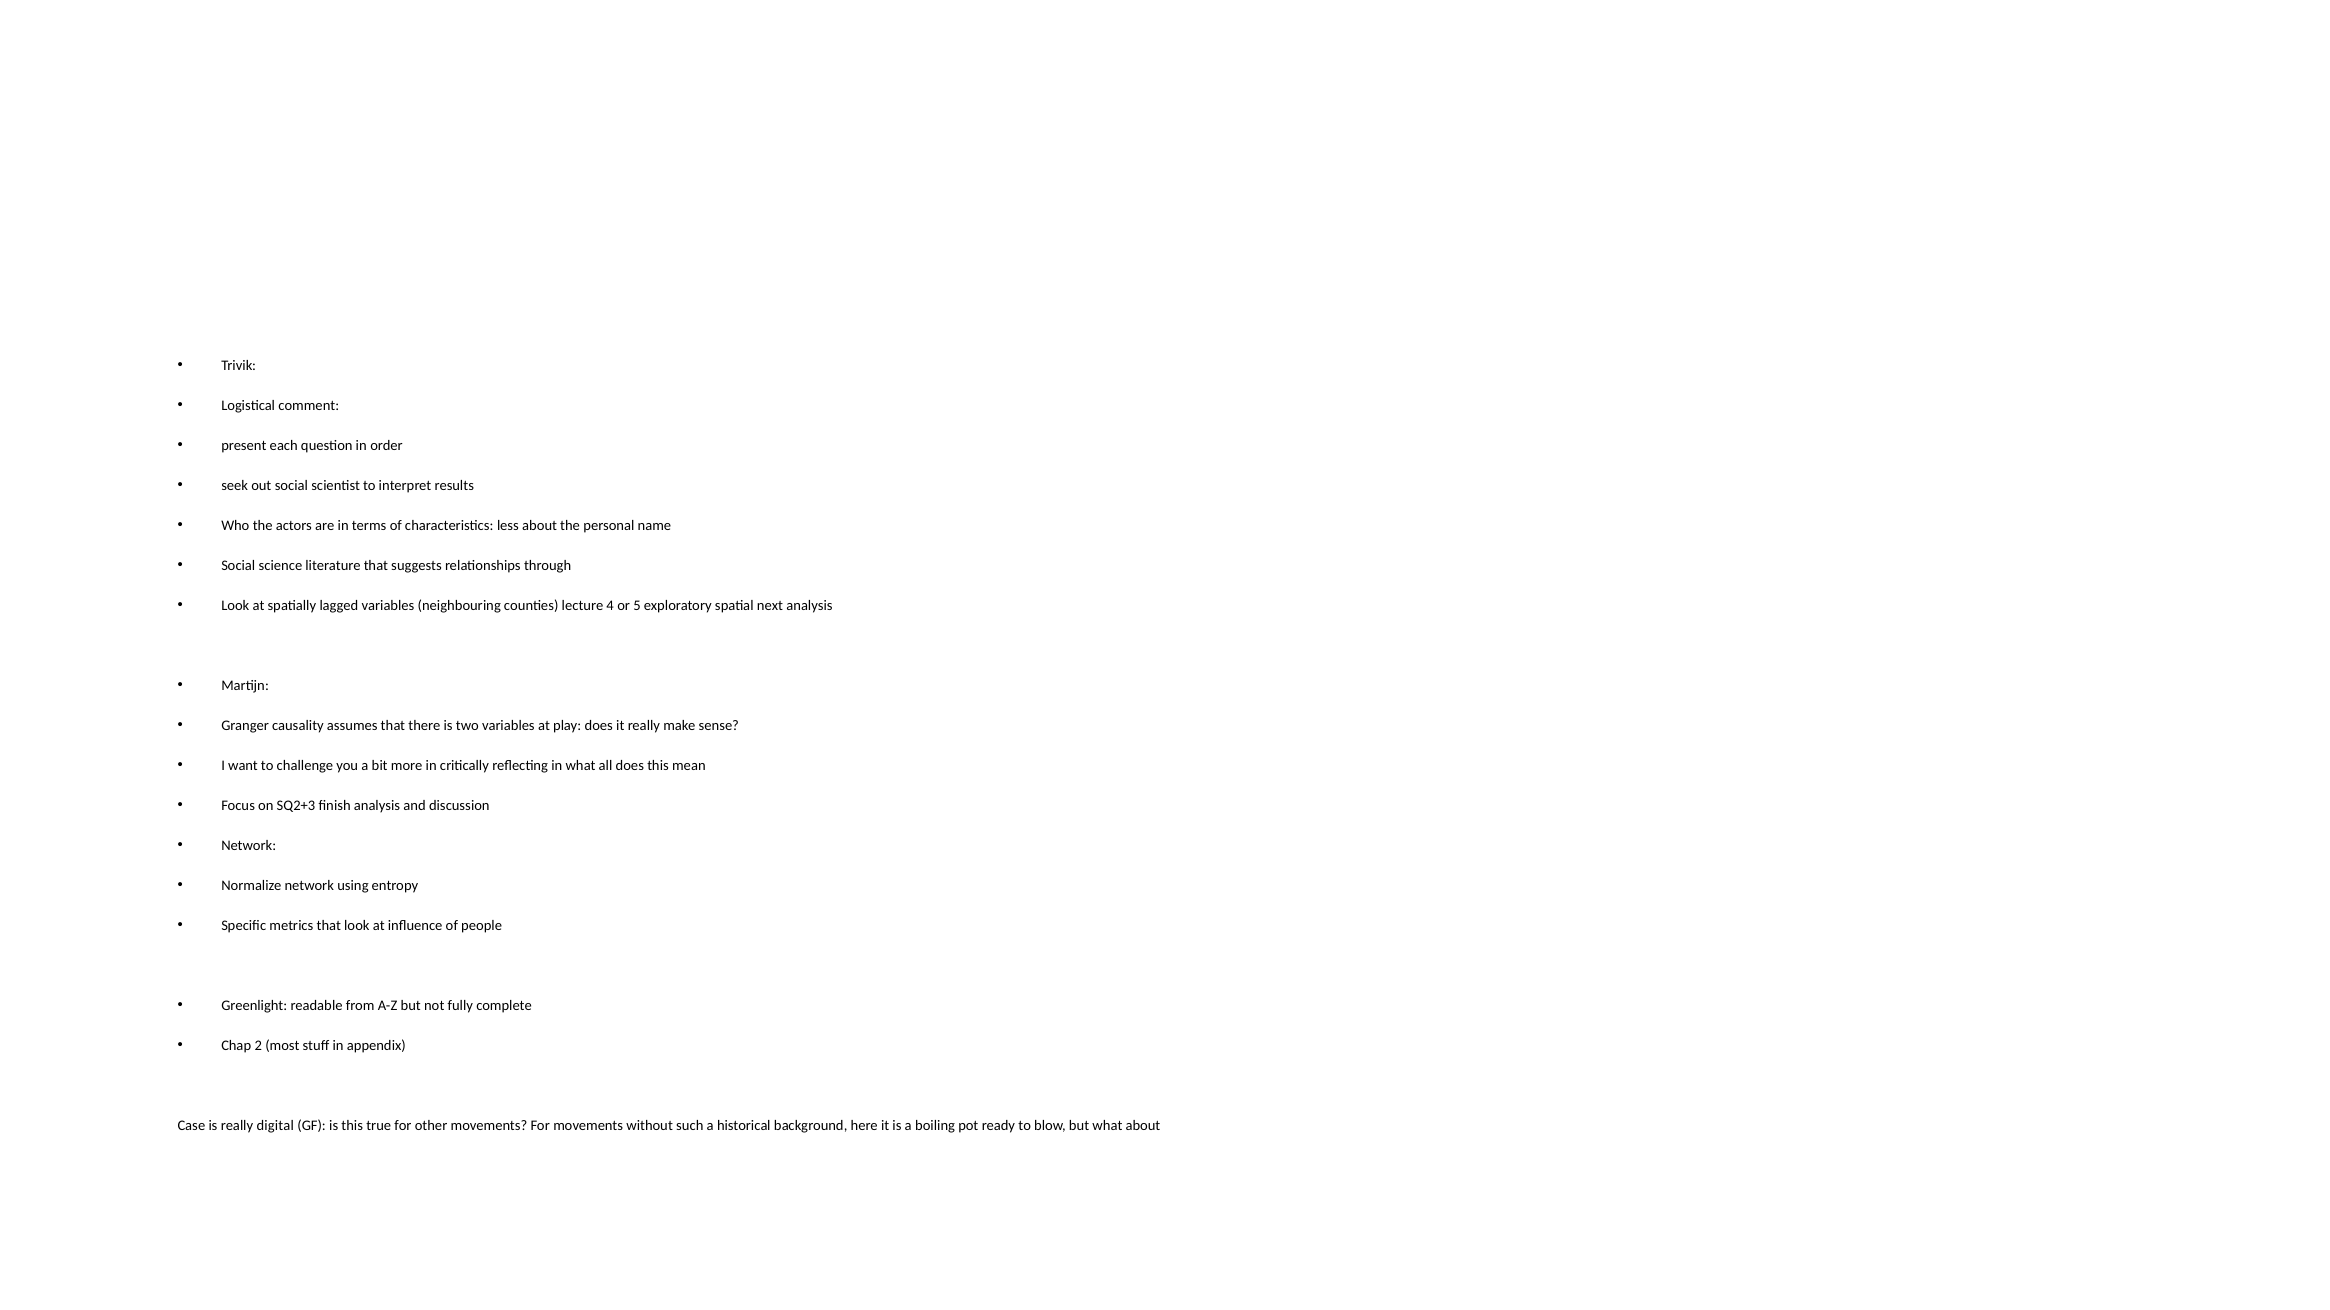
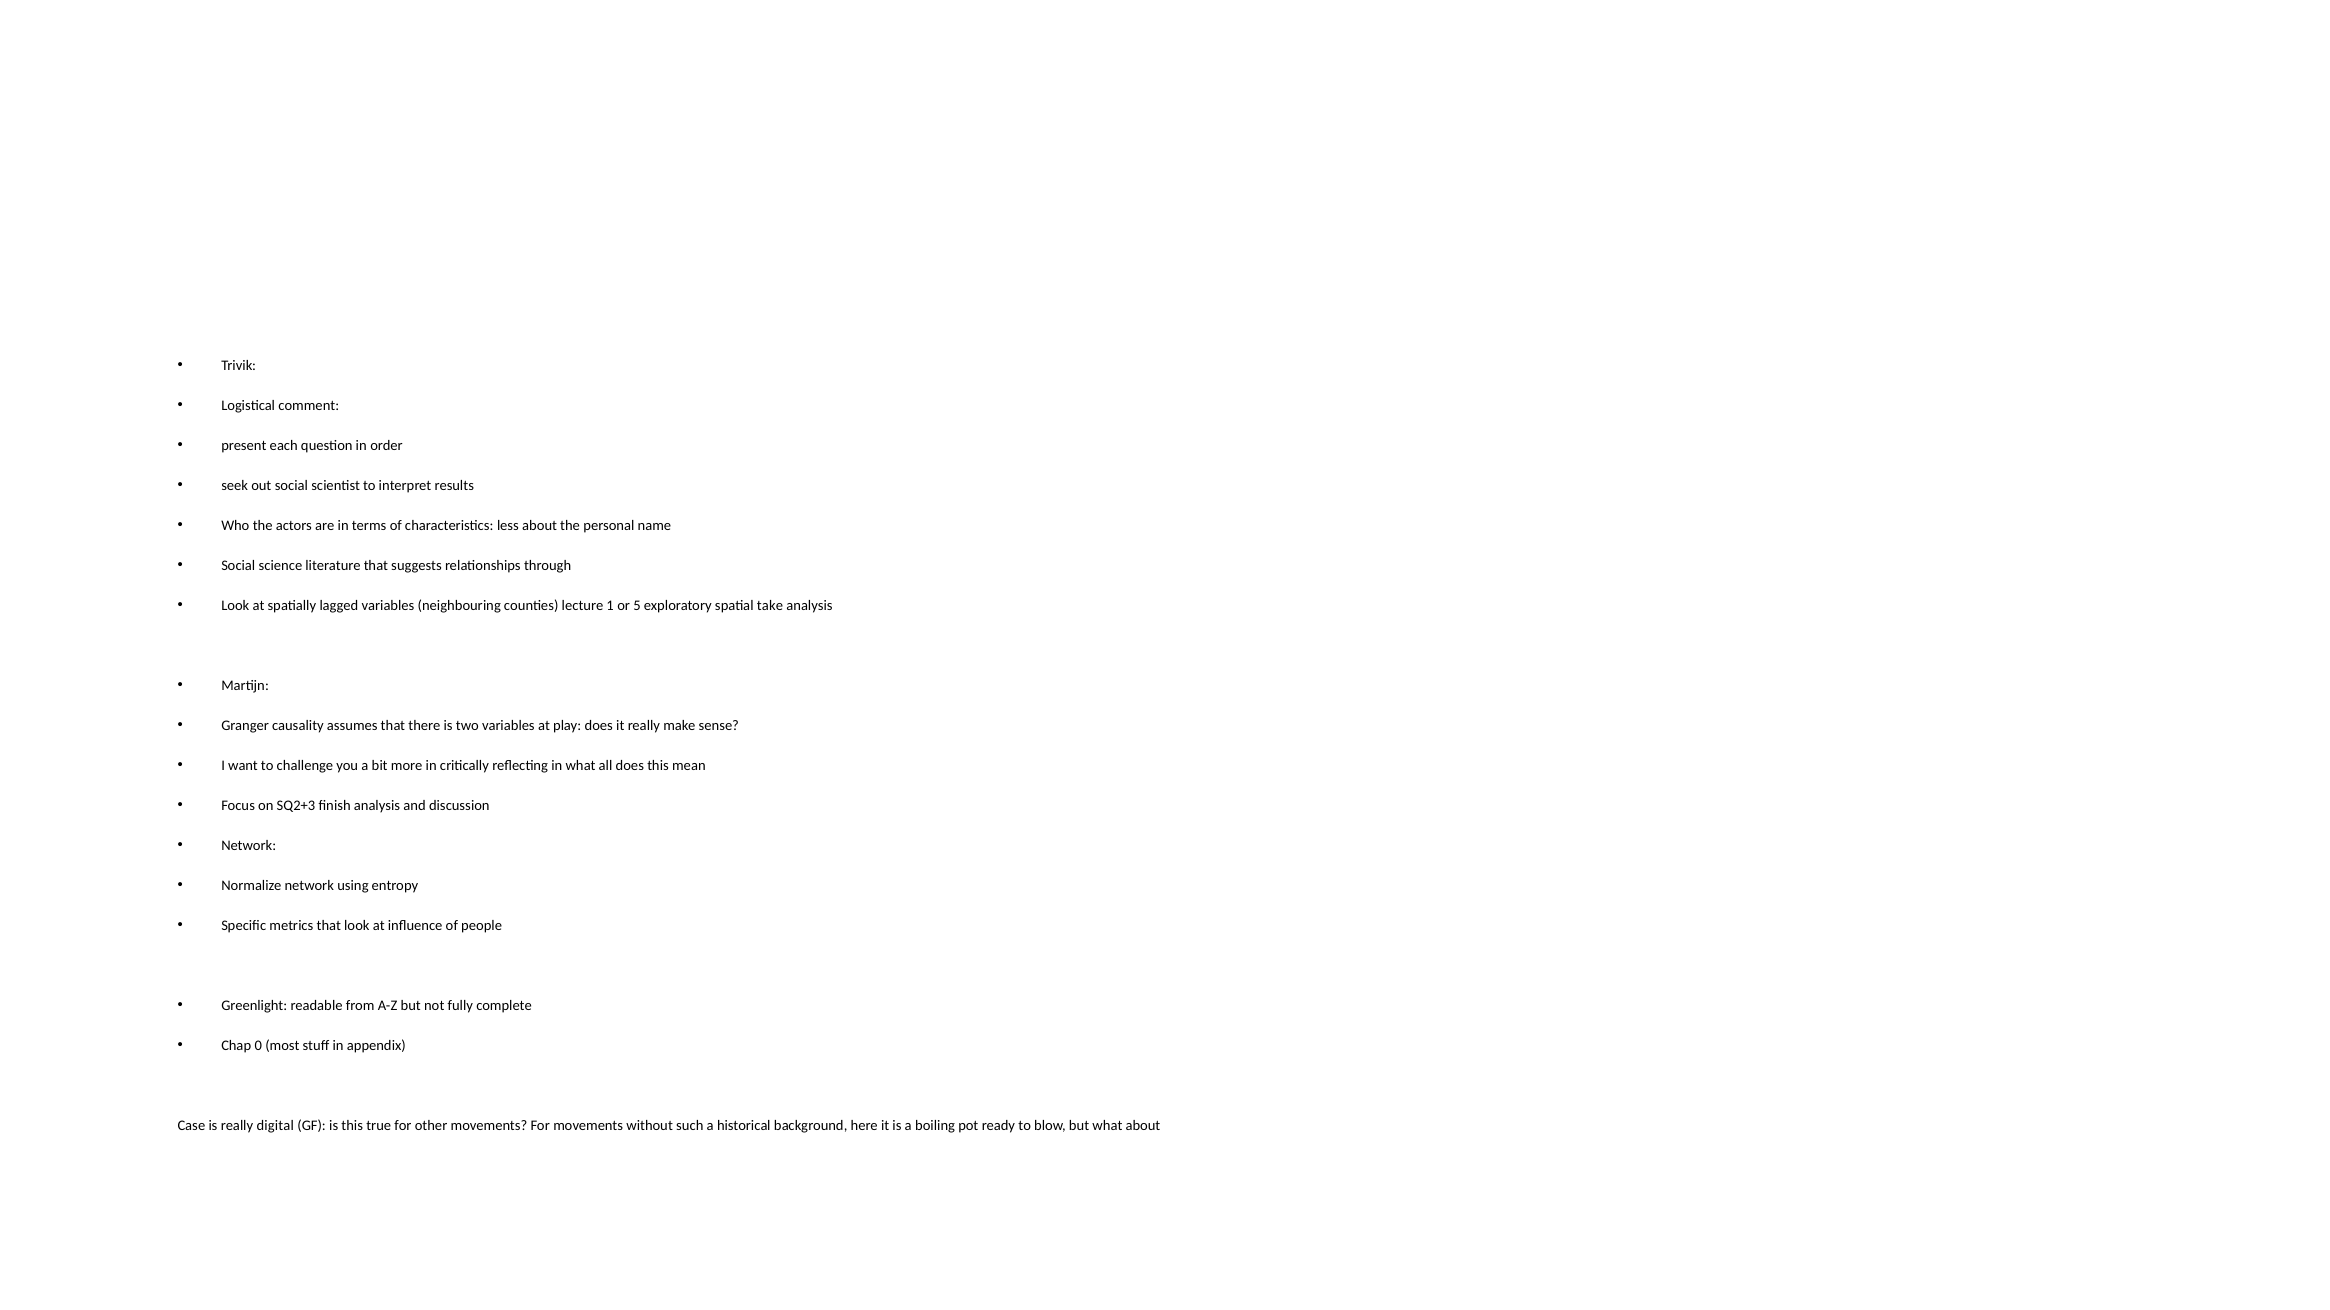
4: 4 -> 1
next: next -> take
2: 2 -> 0
